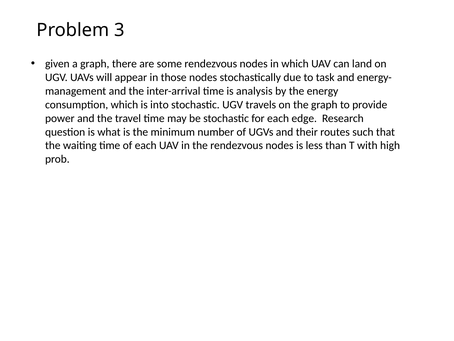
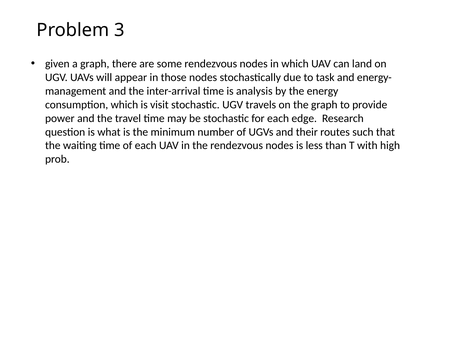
into: into -> visit
